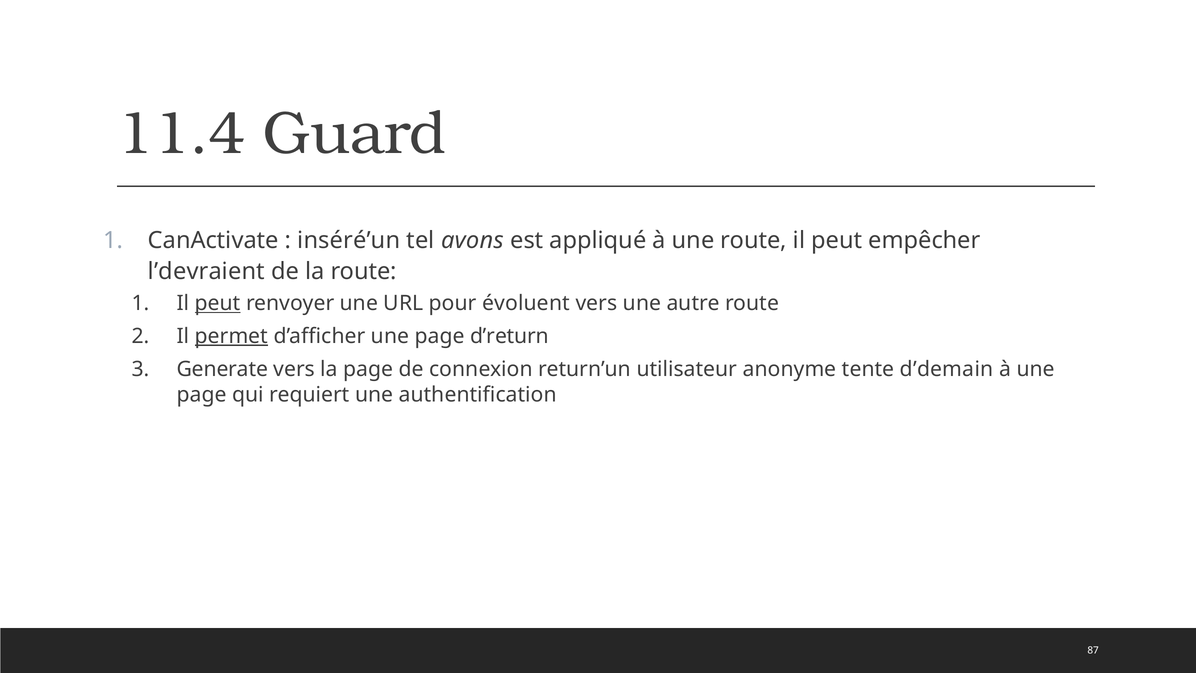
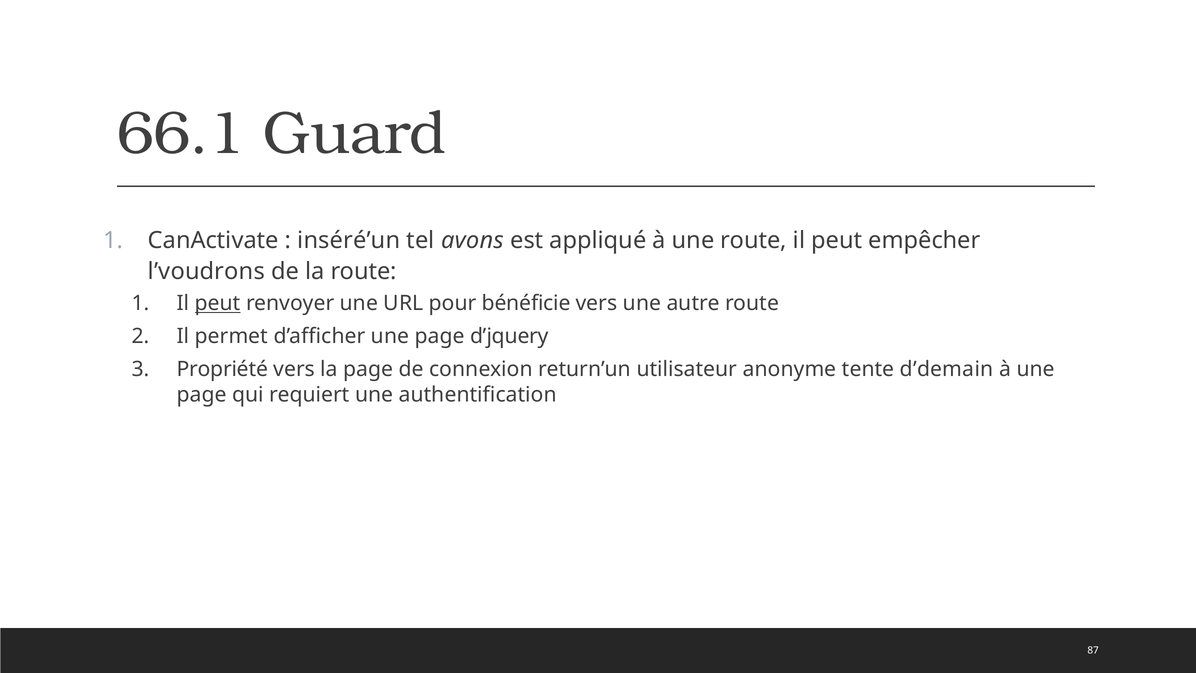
11.4: 11.4 -> 66.1
l’devraient: l’devraient -> l’voudrons
évoluent: évoluent -> bénéficie
permet underline: present -> none
d’return: d’return -> d’jquery
Generate: Generate -> Propriété
